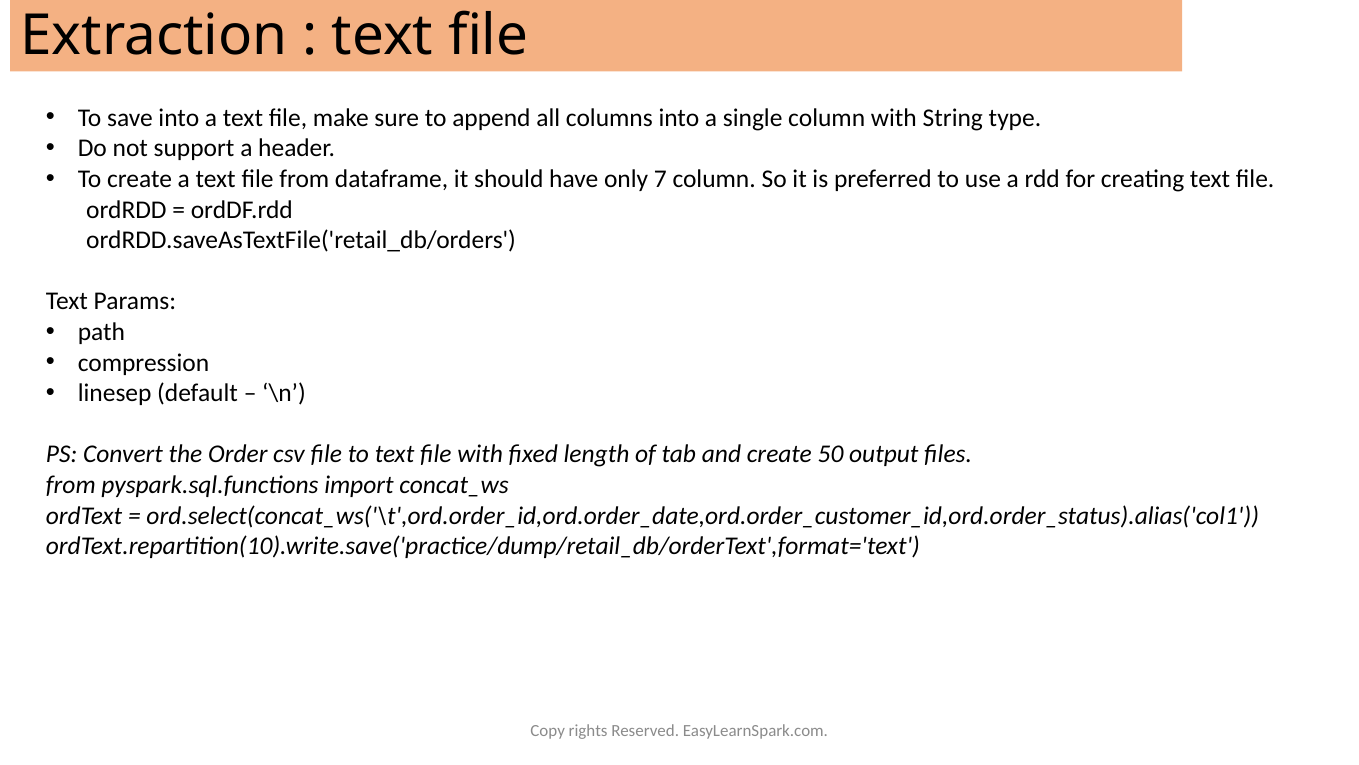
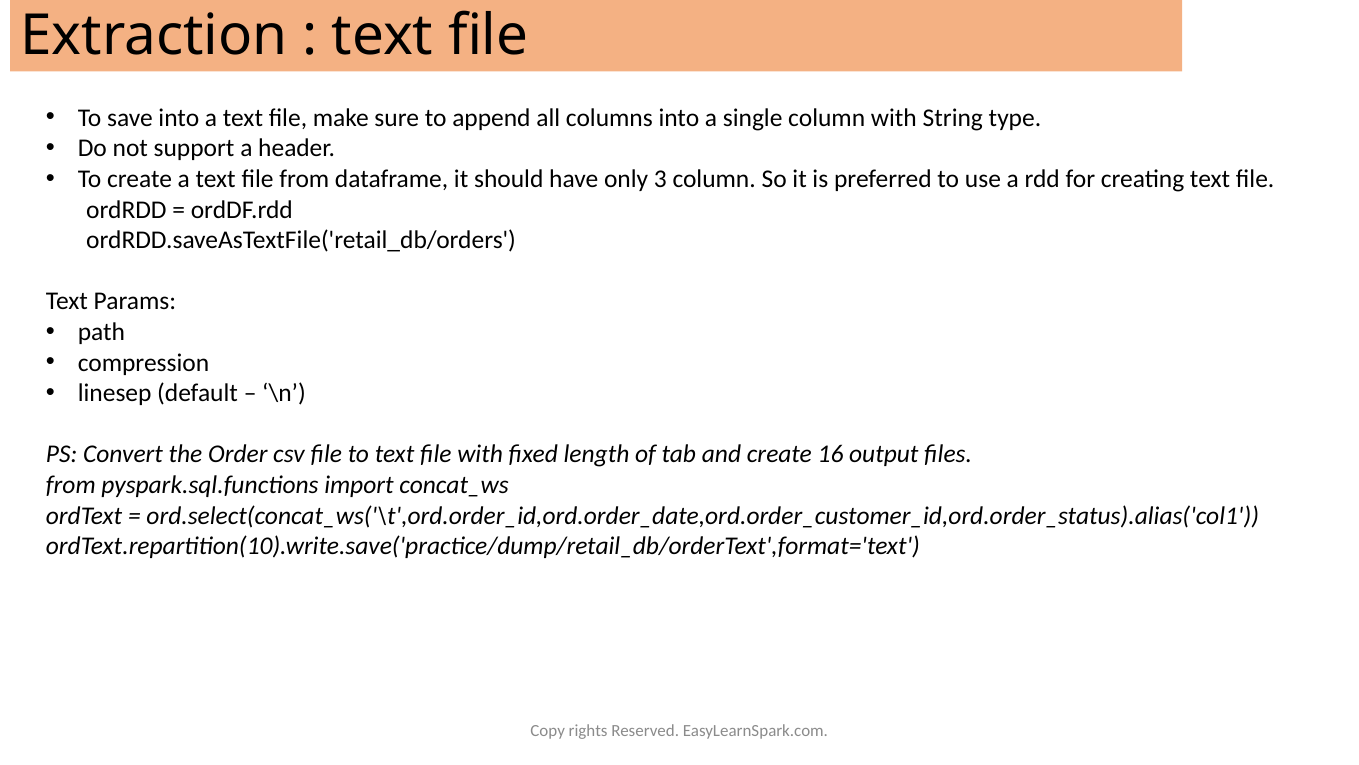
7: 7 -> 3
50: 50 -> 16
